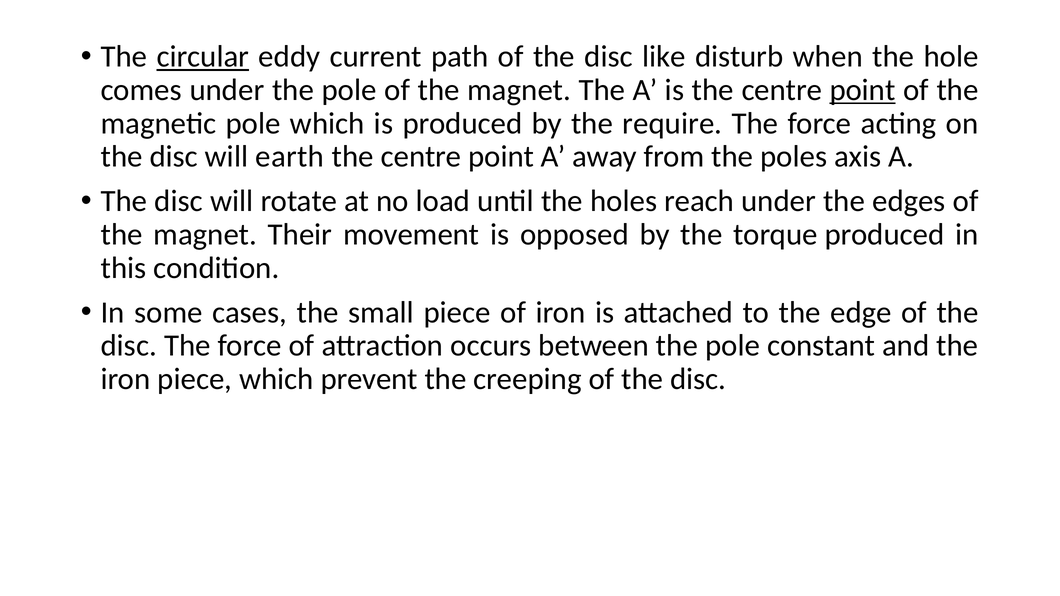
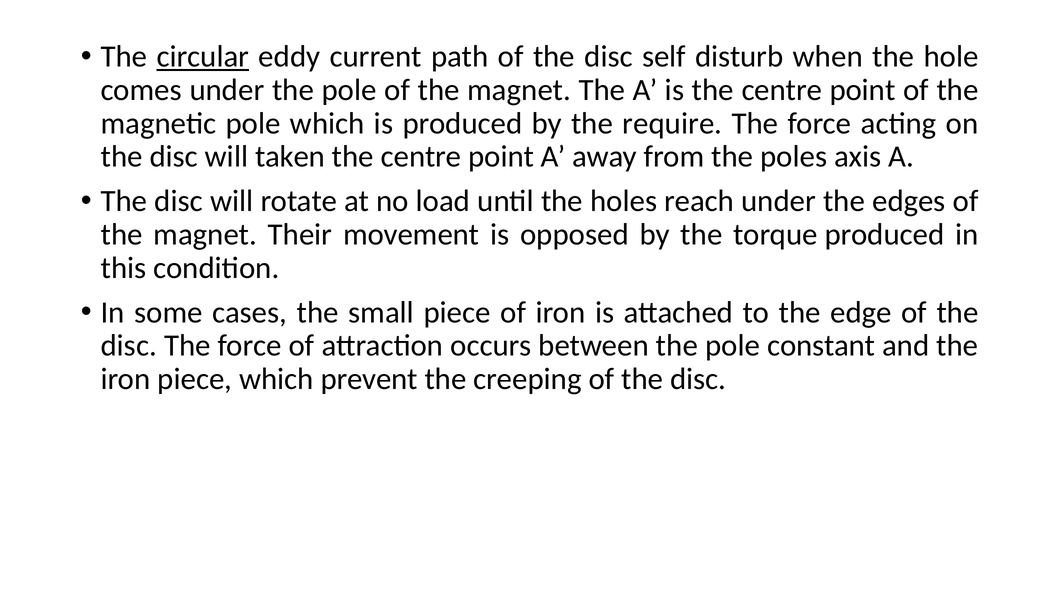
like: like -> self
point at (862, 90) underline: present -> none
earth: earth -> taken
